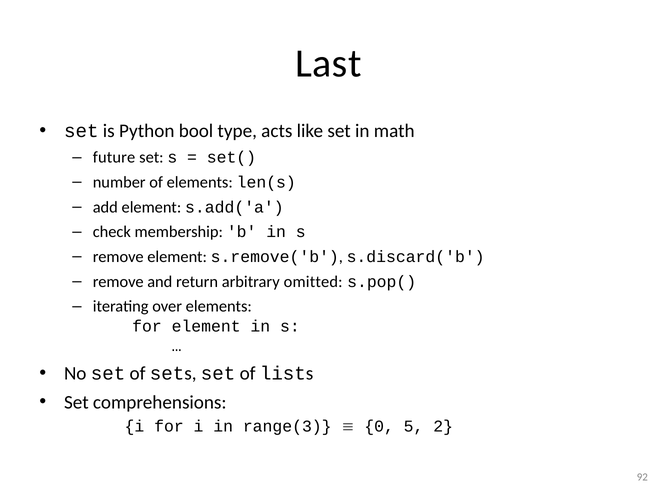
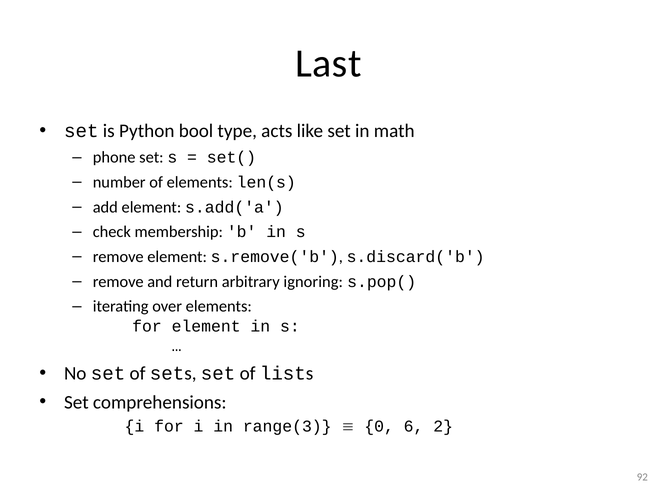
future: future -> phone
omitted: omitted -> ignoring
5: 5 -> 6
